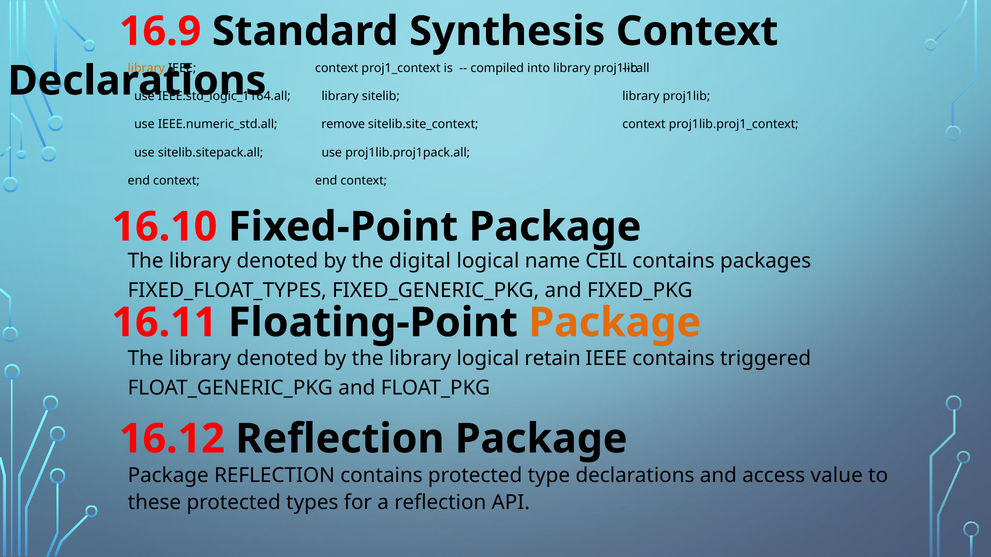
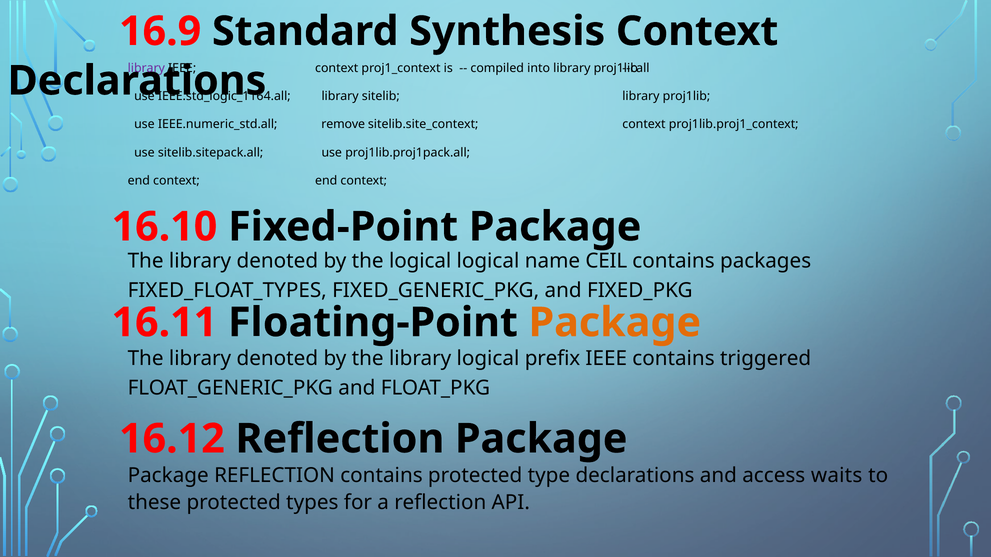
library at (146, 68) colour: orange -> purple
the digital: digital -> logical
retain: retain -> prefix
value: value -> waits
